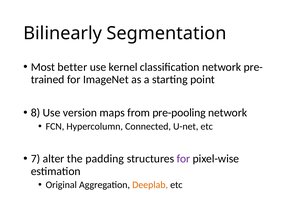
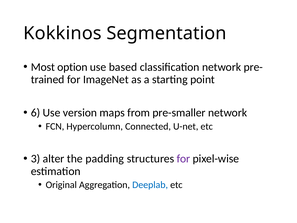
Bilinearly: Bilinearly -> Kokkinos
better: better -> option
kernel: kernel -> based
8: 8 -> 6
pre-pooling: pre-pooling -> pre-smaller
7: 7 -> 3
Deeplab colour: orange -> blue
